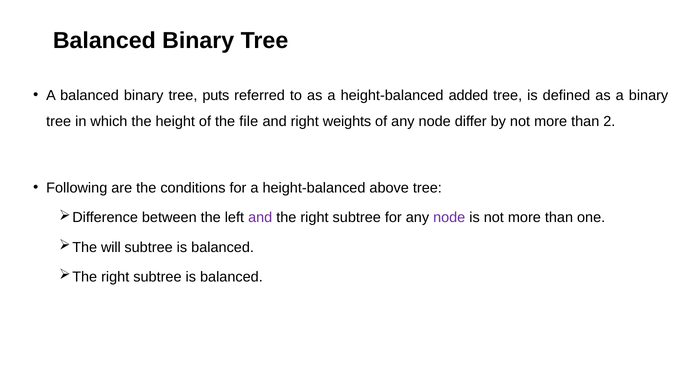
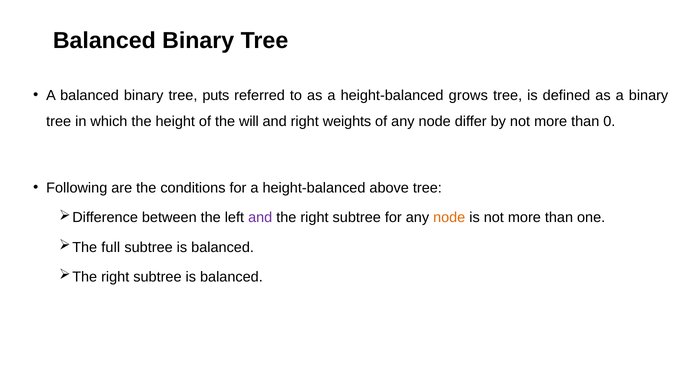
added: added -> grows
file: file -> will
2: 2 -> 0
node at (449, 218) colour: purple -> orange
will: will -> full
